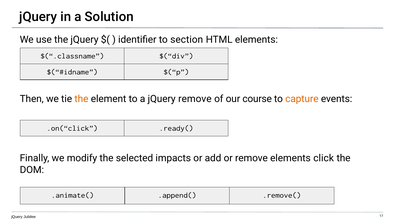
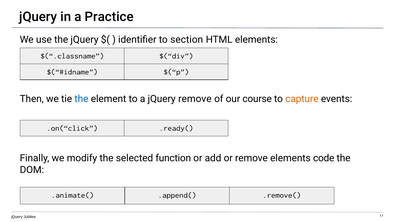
Solution: Solution -> Practice
the at (81, 99) colour: orange -> blue
impacts: impacts -> function
click: click -> code
